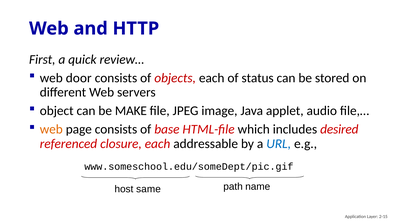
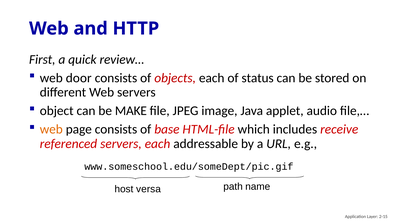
desired: desired -> receive
referenced closure: closure -> servers
URL colour: blue -> black
same: same -> versa
